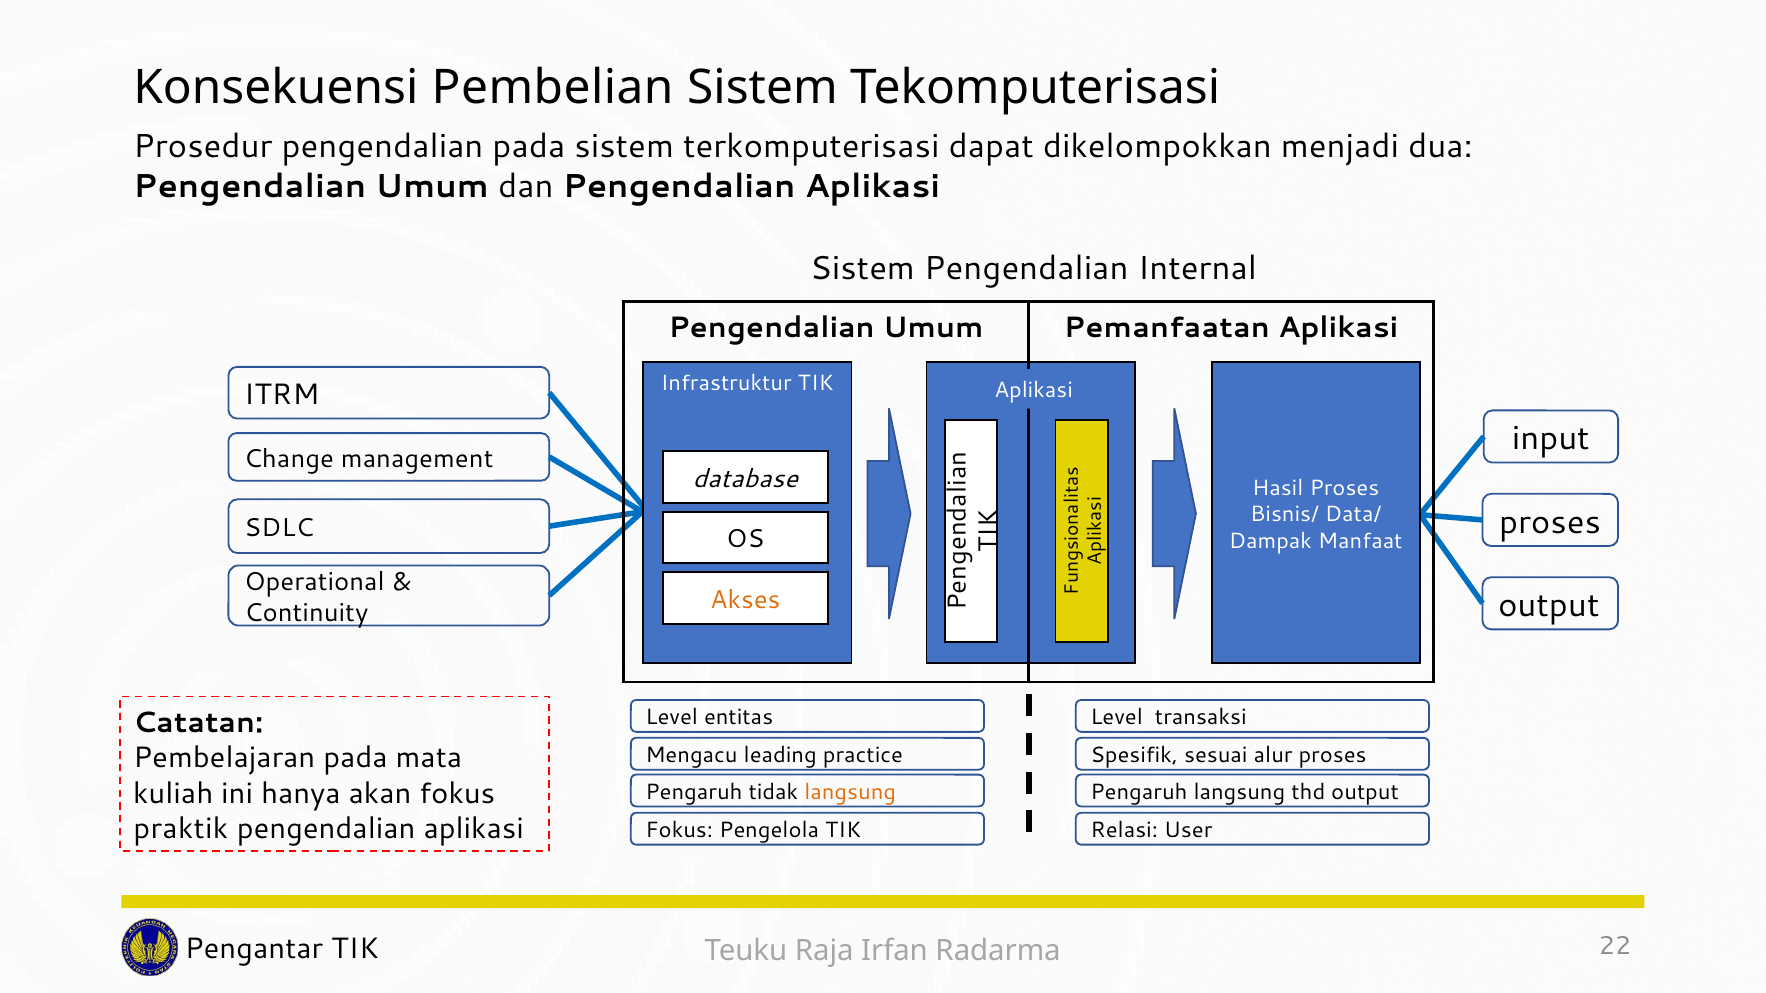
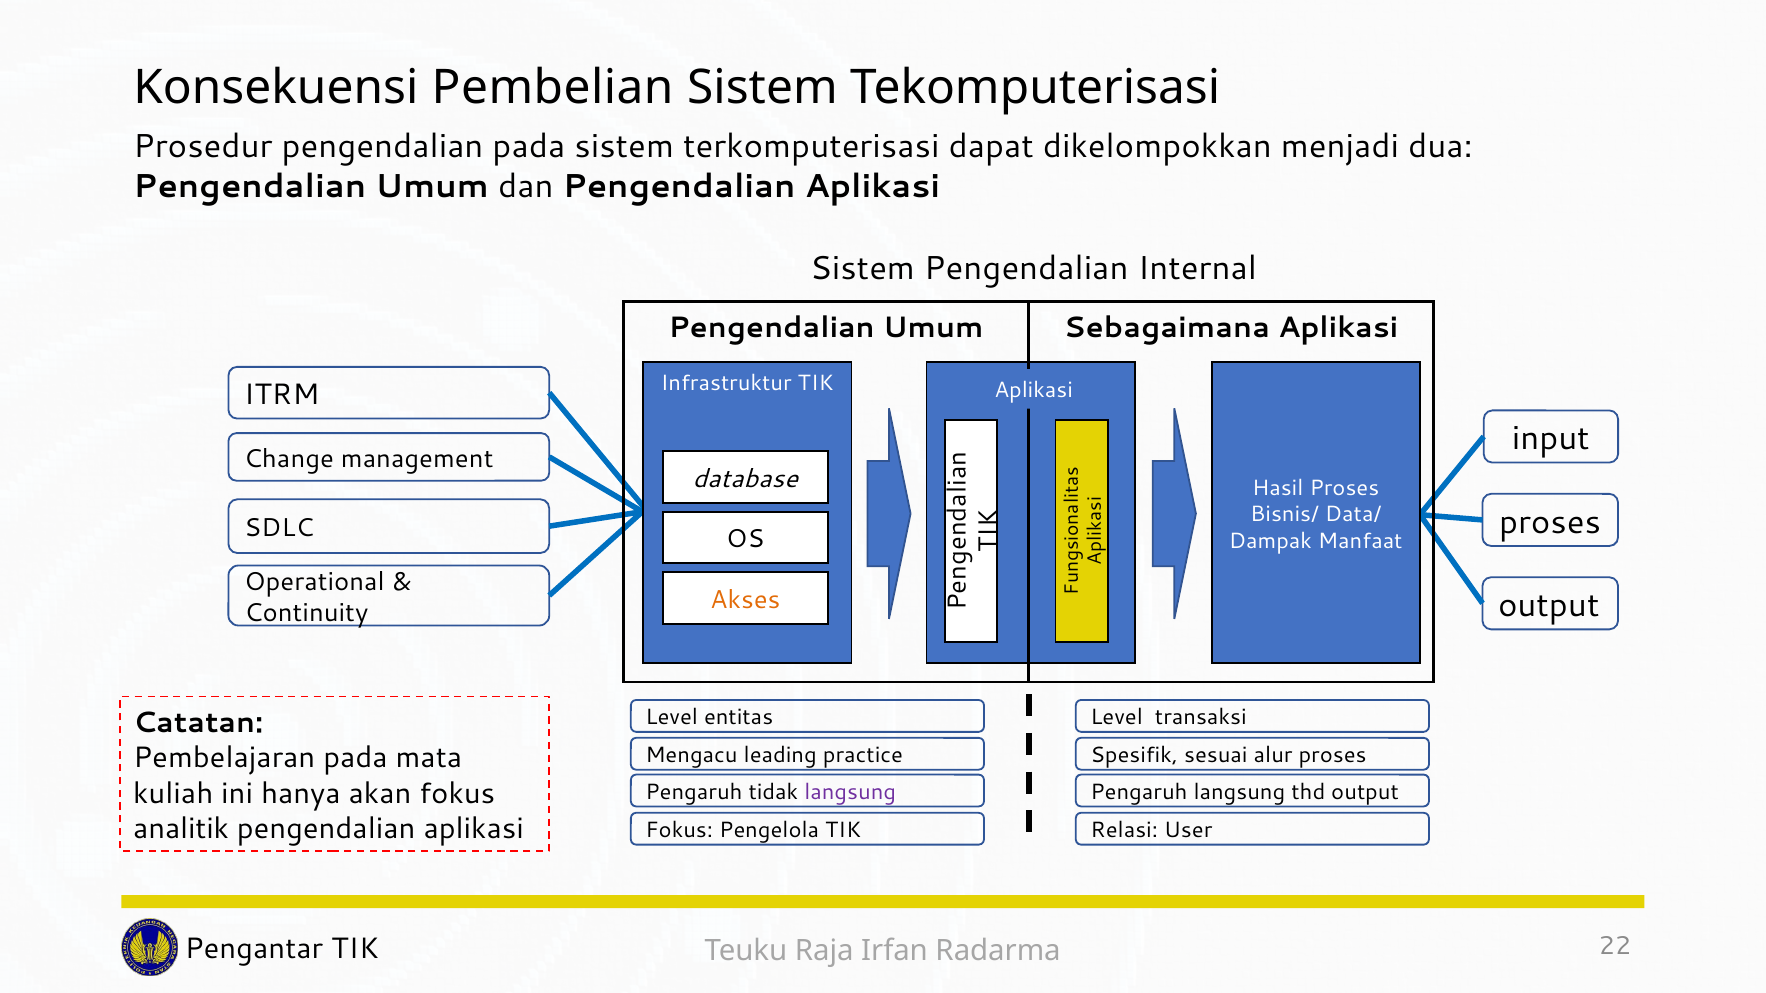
Pemanfaatan: Pemanfaatan -> Sebagaimana
langsung at (850, 792) colour: orange -> purple
praktik: praktik -> analitik
